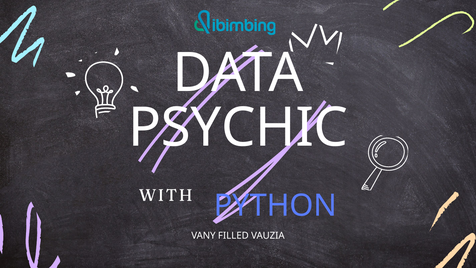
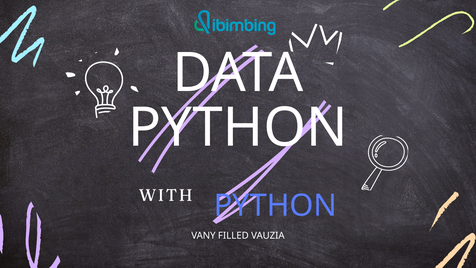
PSYCHIC at (238, 128): PSYCHIC -> PYTHON
